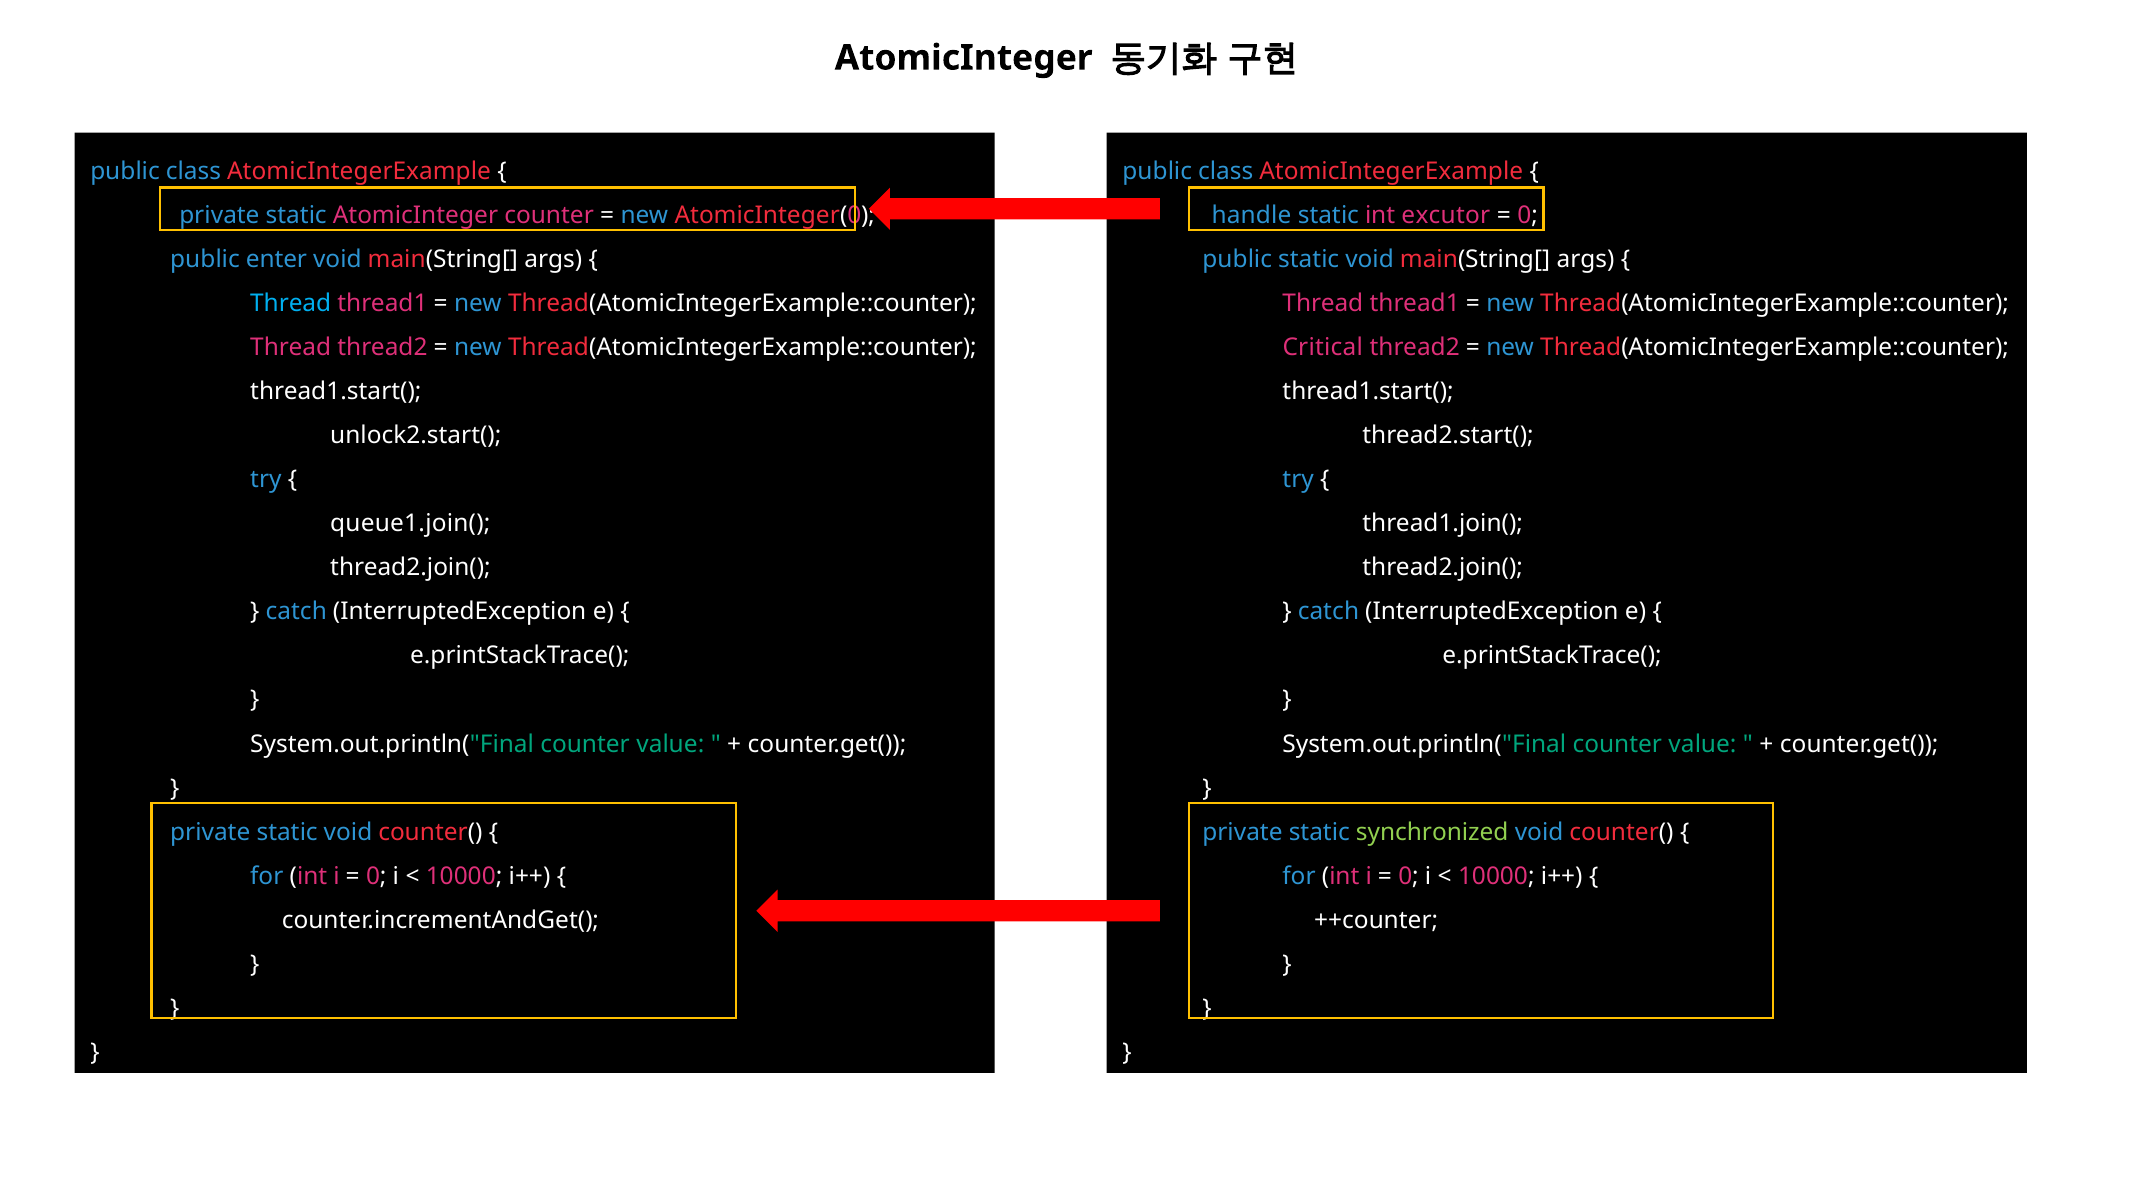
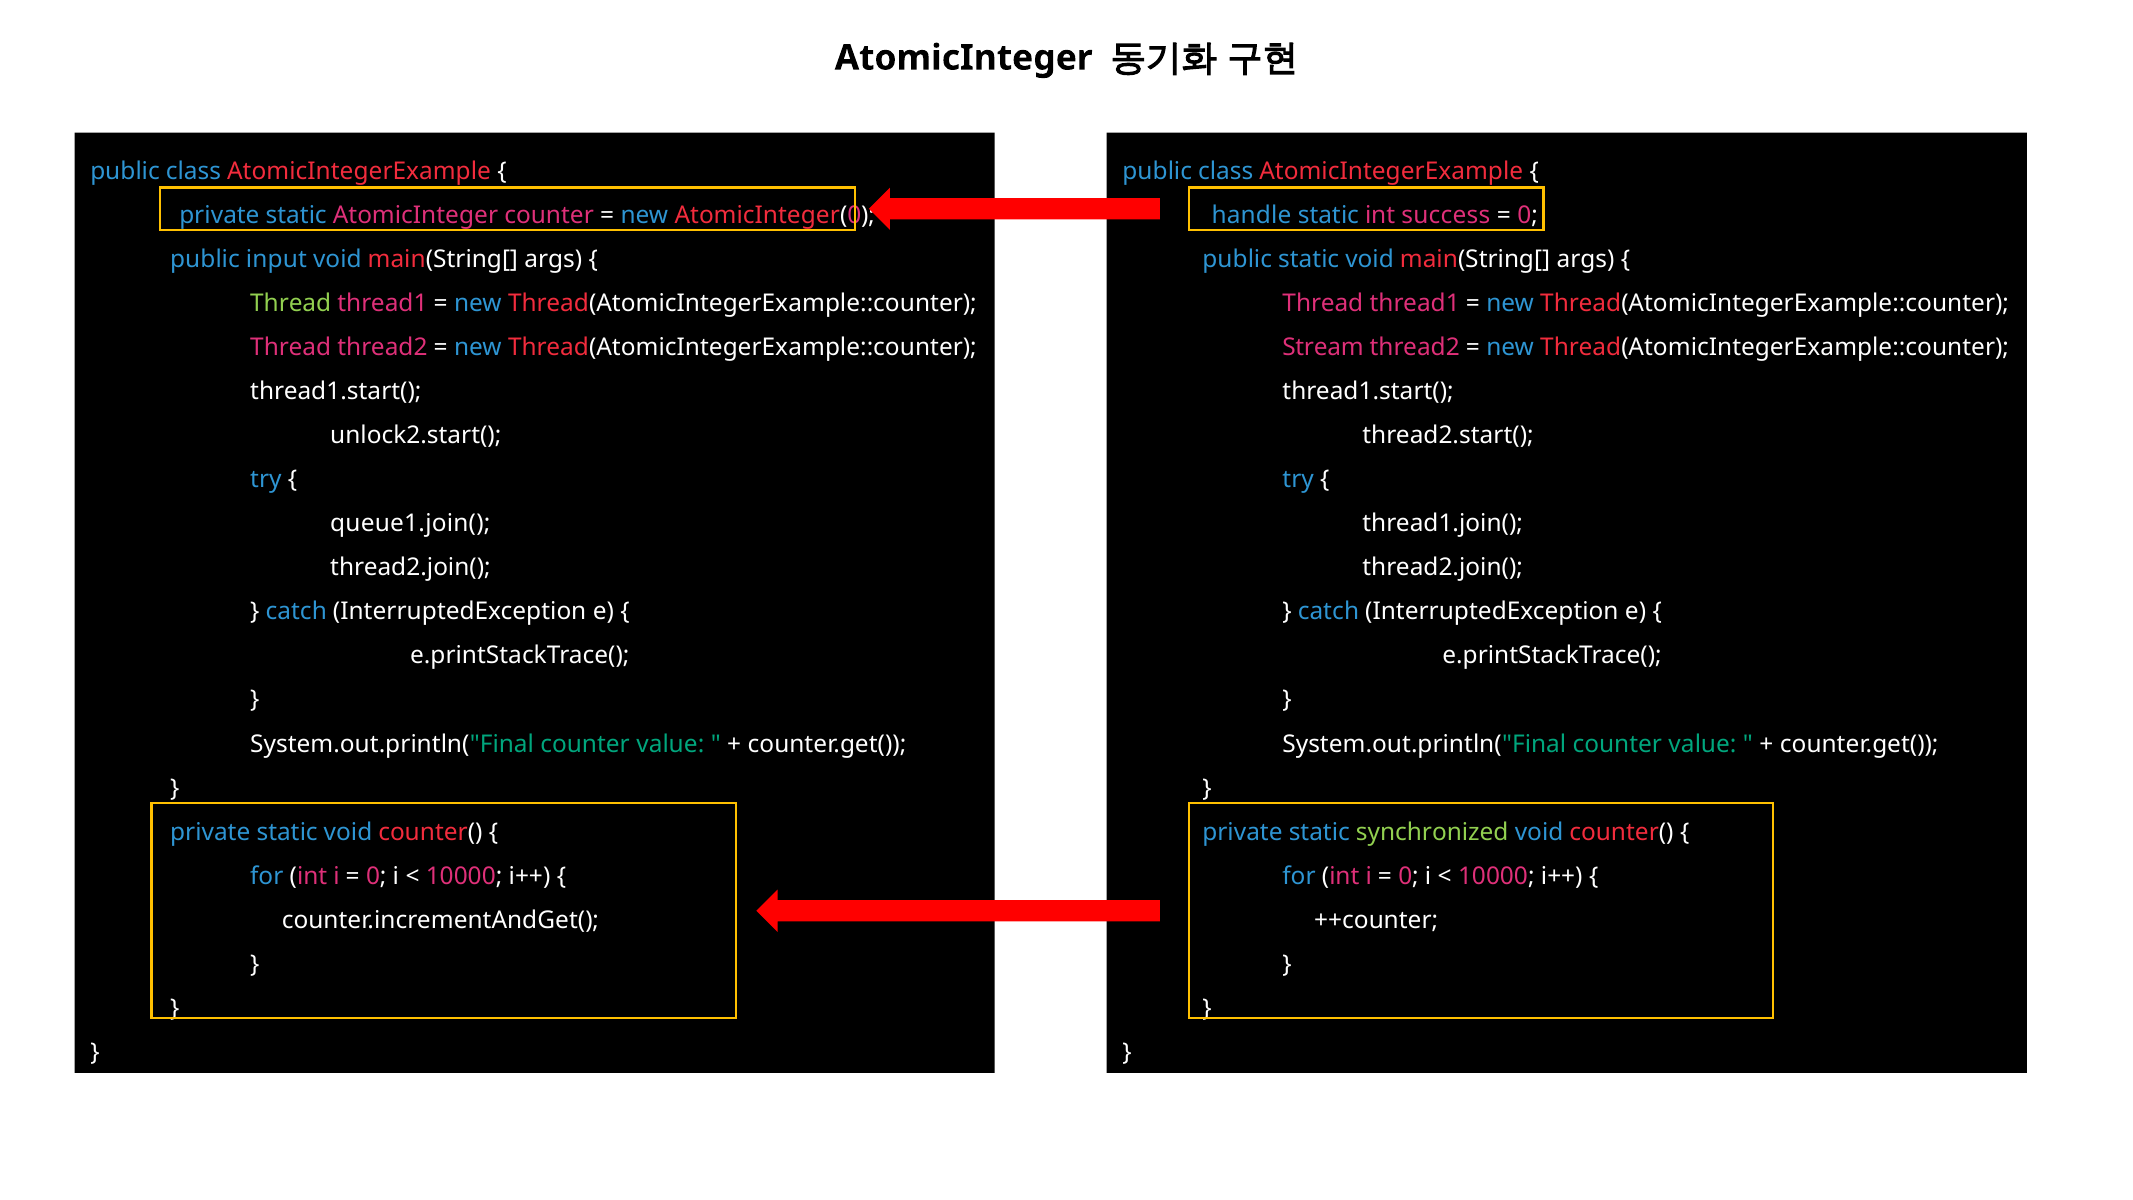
excutor: excutor -> success
enter: enter -> input
Thread at (291, 304) colour: light blue -> light green
Critical: Critical -> Stream
